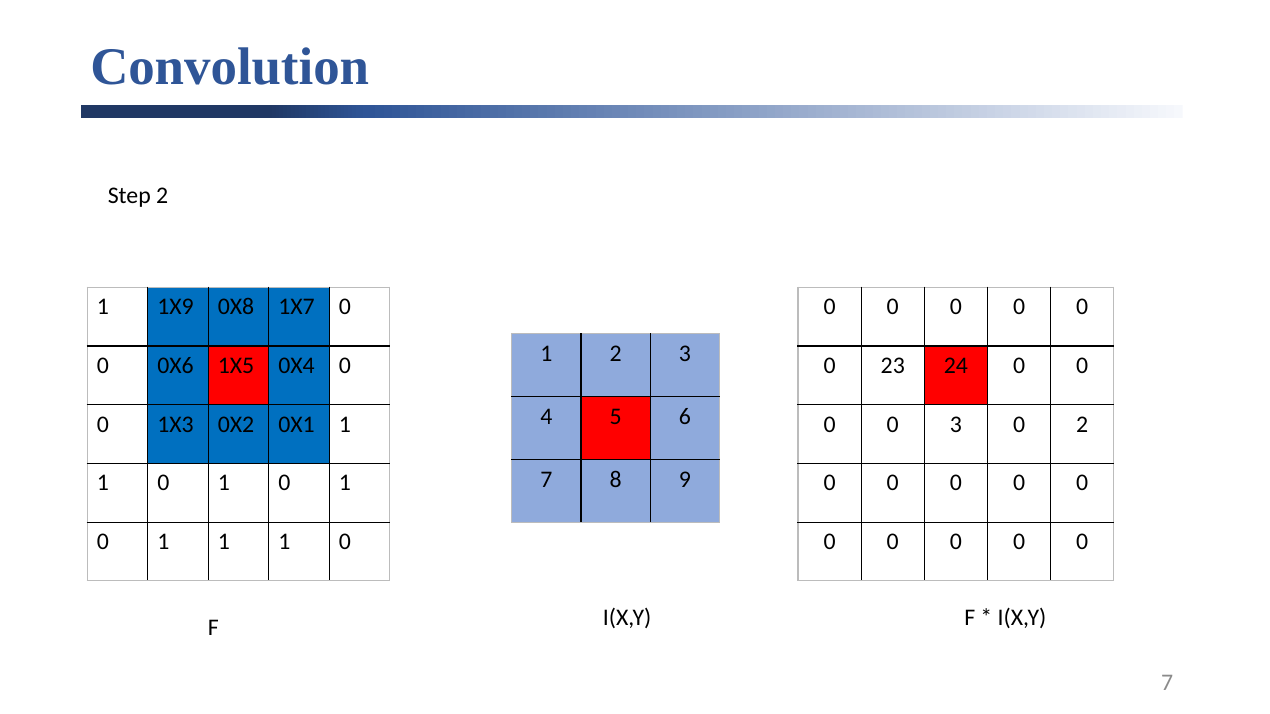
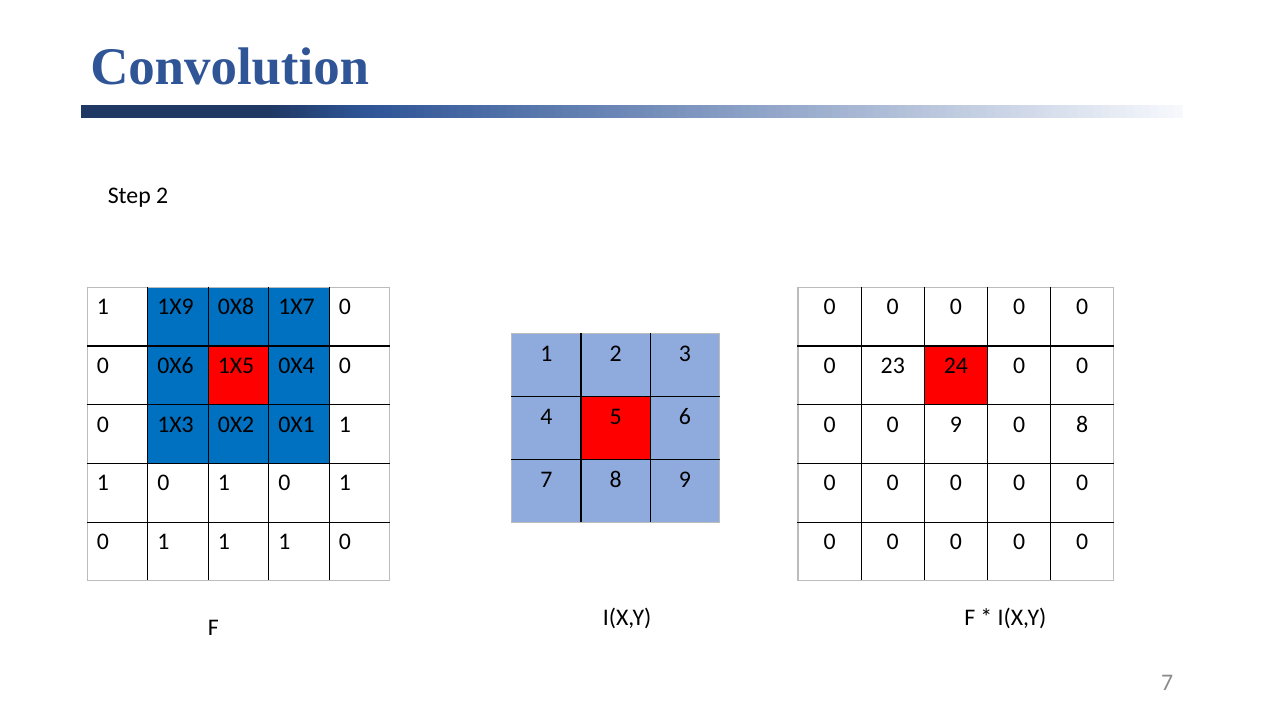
0 3: 3 -> 9
0 2: 2 -> 8
